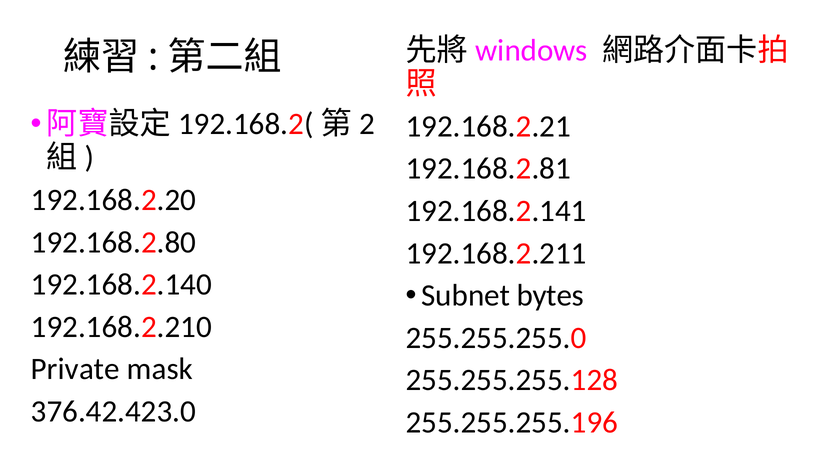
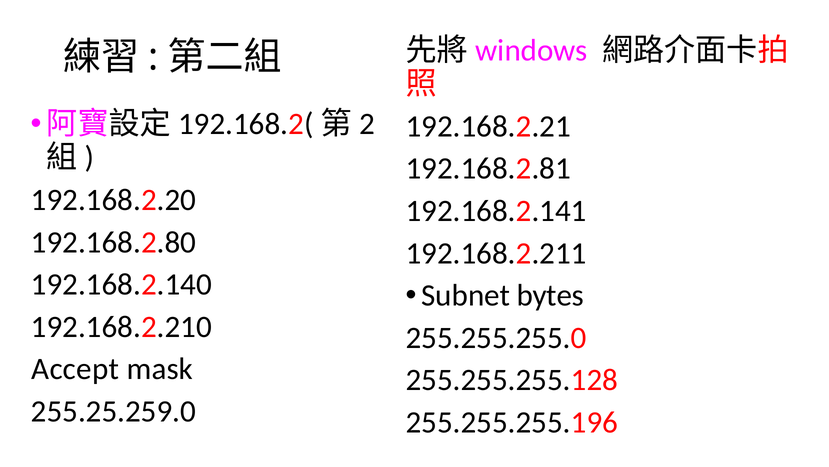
Private: Private -> Accept
376.42.423.0: 376.42.423.0 -> 255.25.259.0
